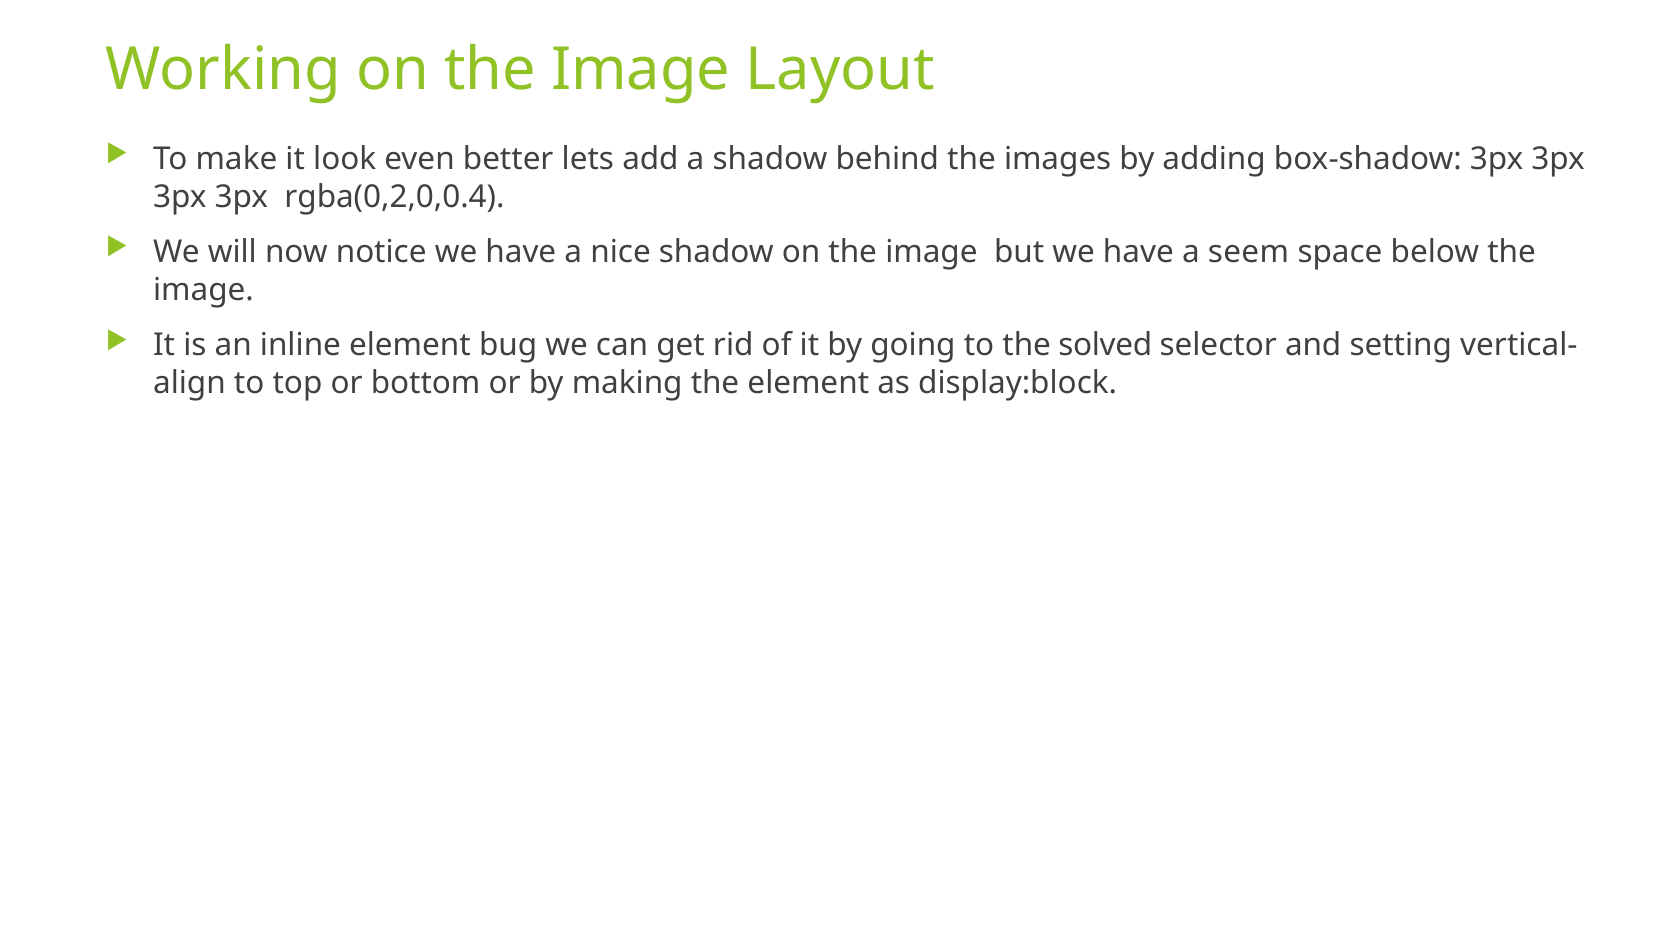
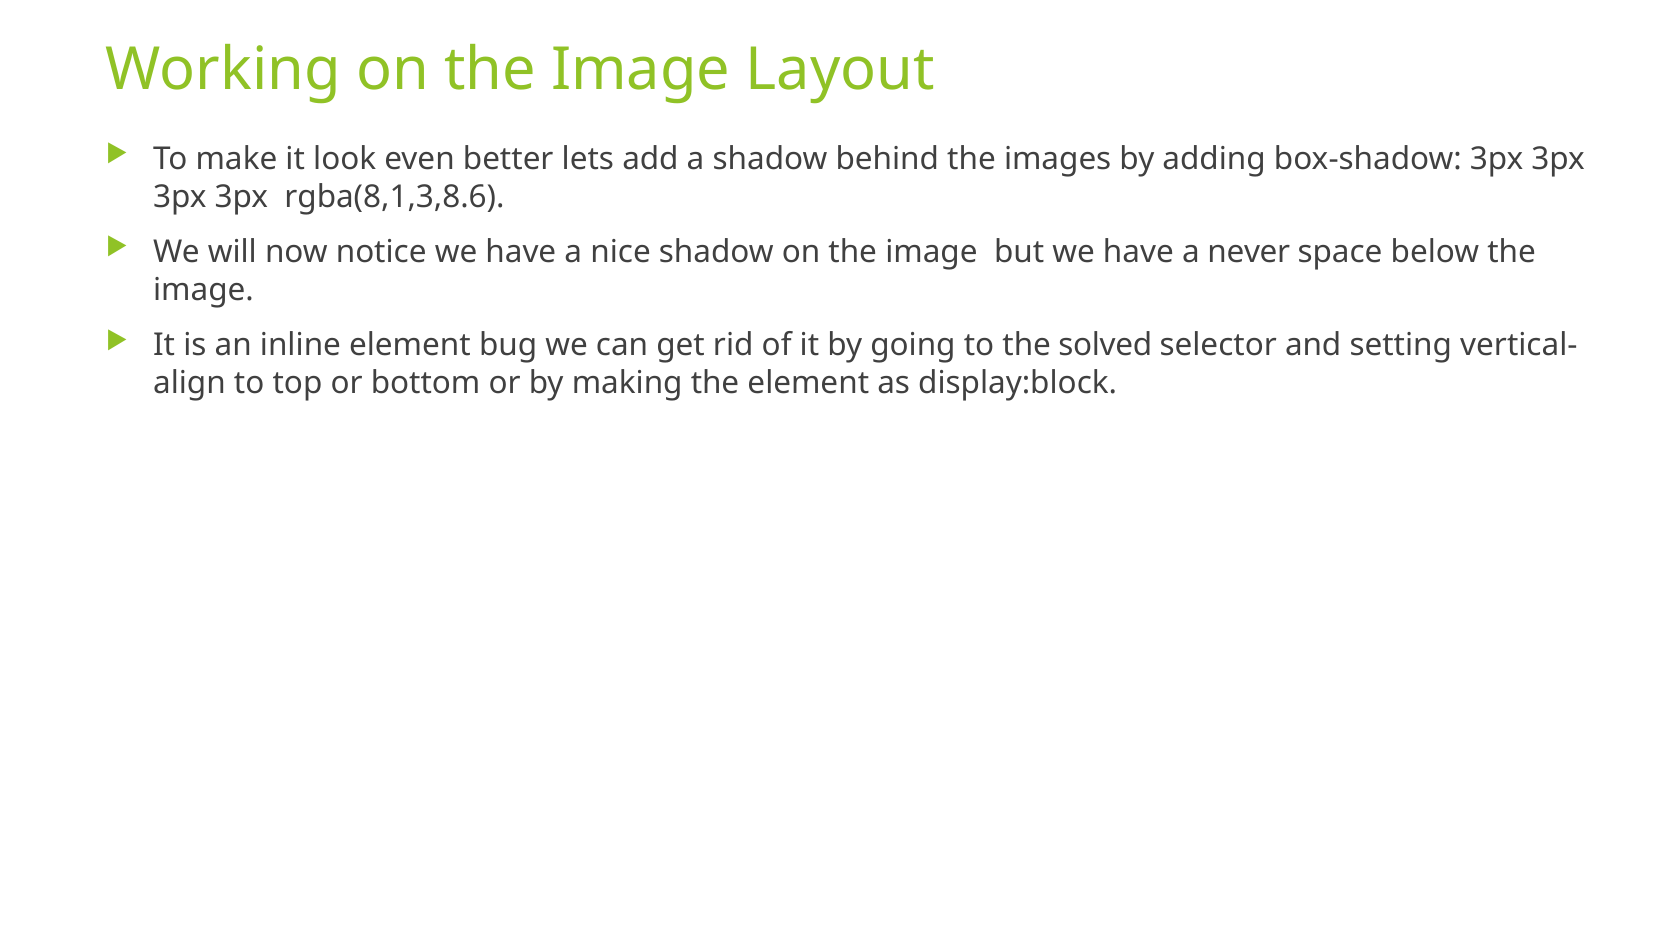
rgba(0,2,0,0.4: rgba(0,2,0,0.4 -> rgba(8,1,3,8.6
seem: seem -> never
